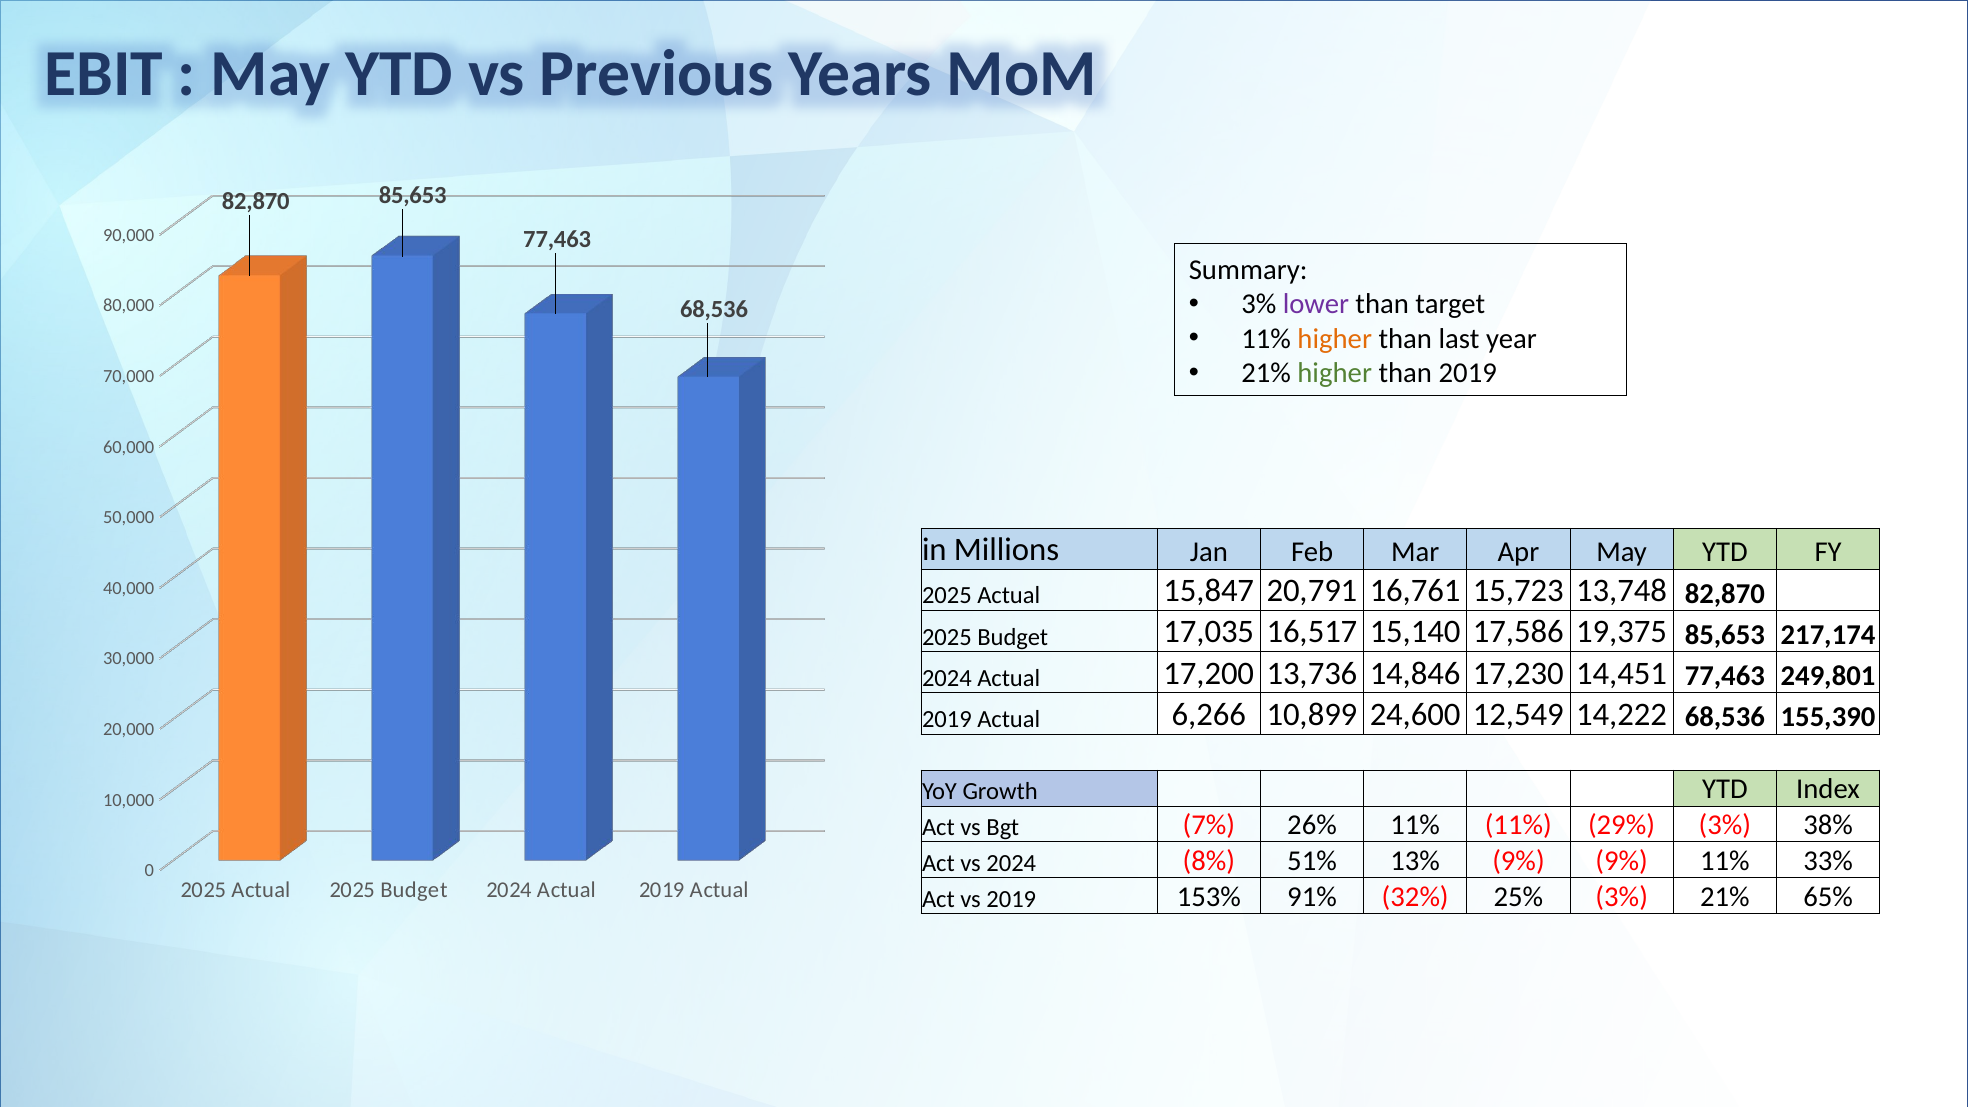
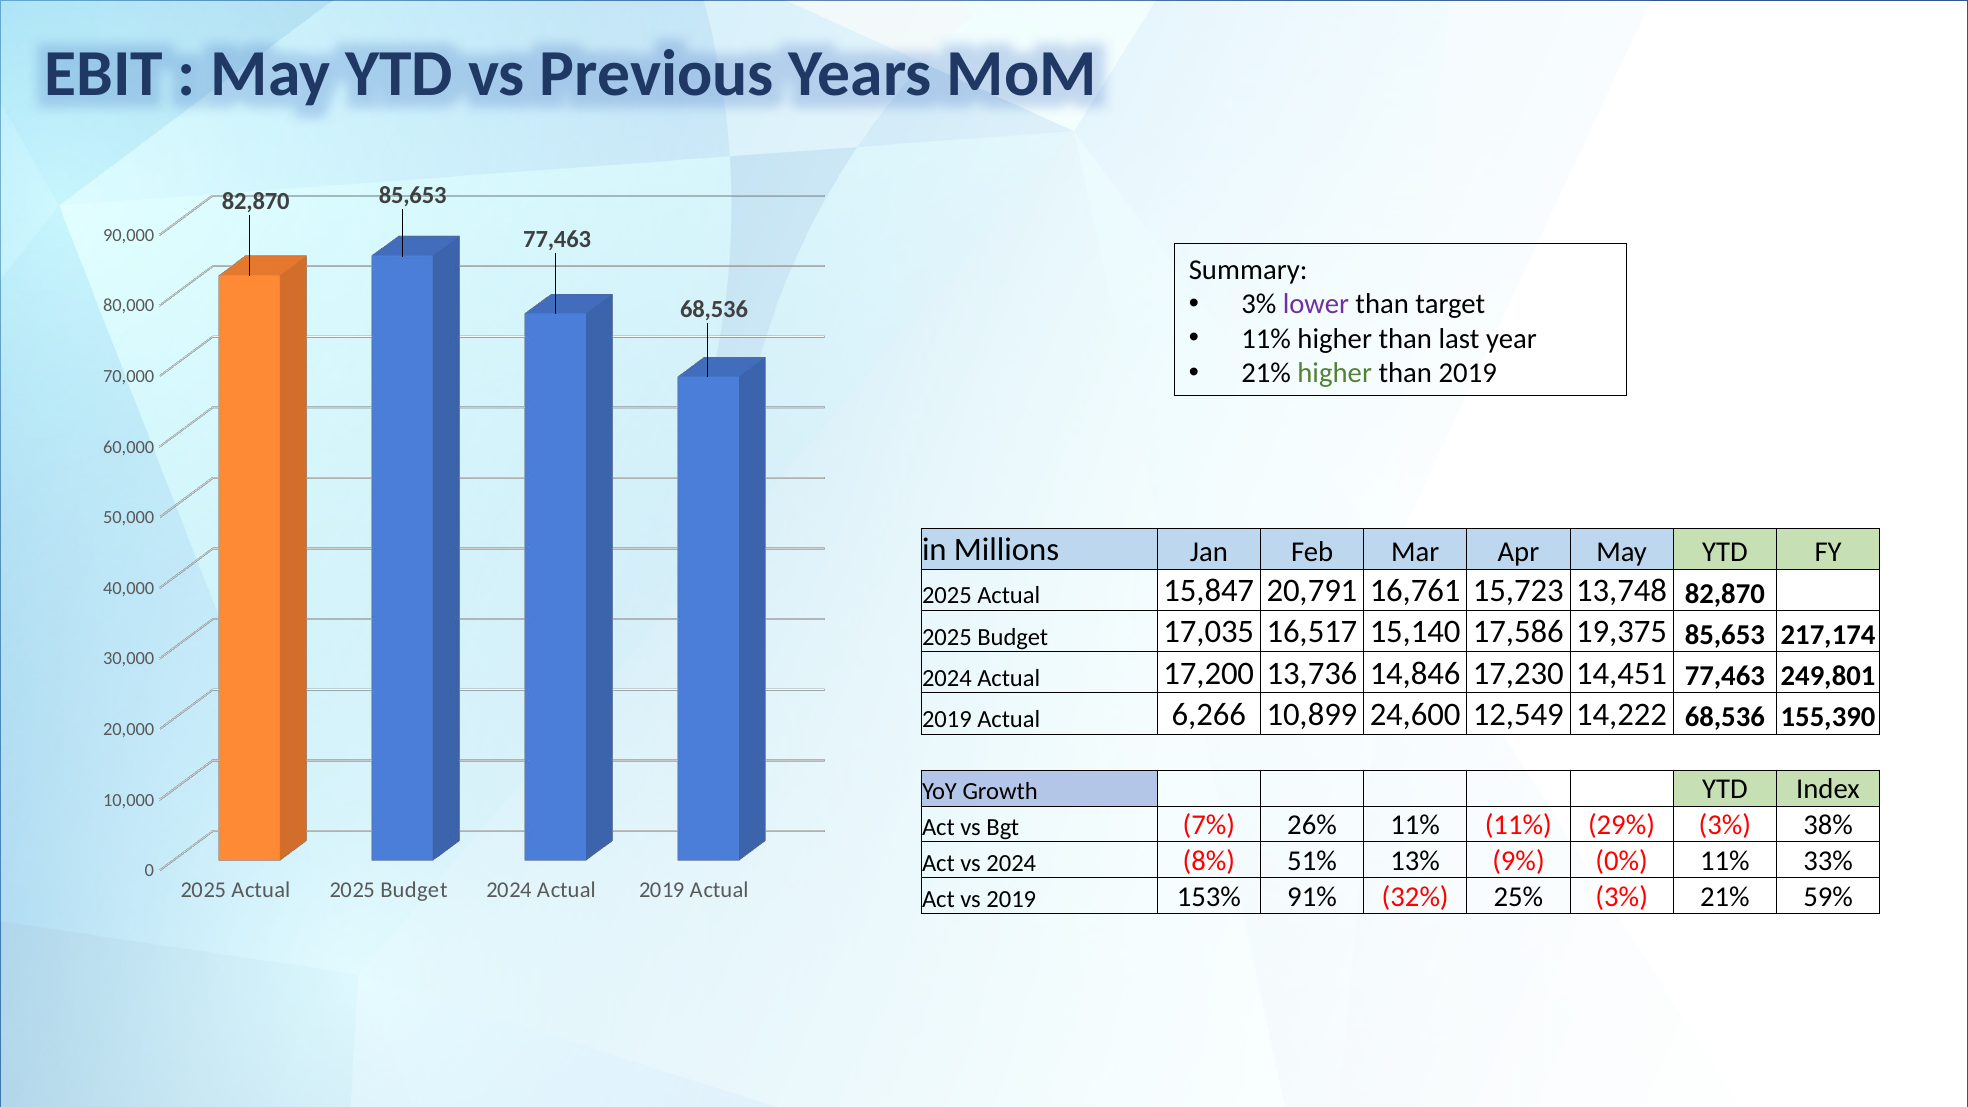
higher at (1335, 339) colour: orange -> black
9% 9%: 9% -> 0%
65%: 65% -> 59%
